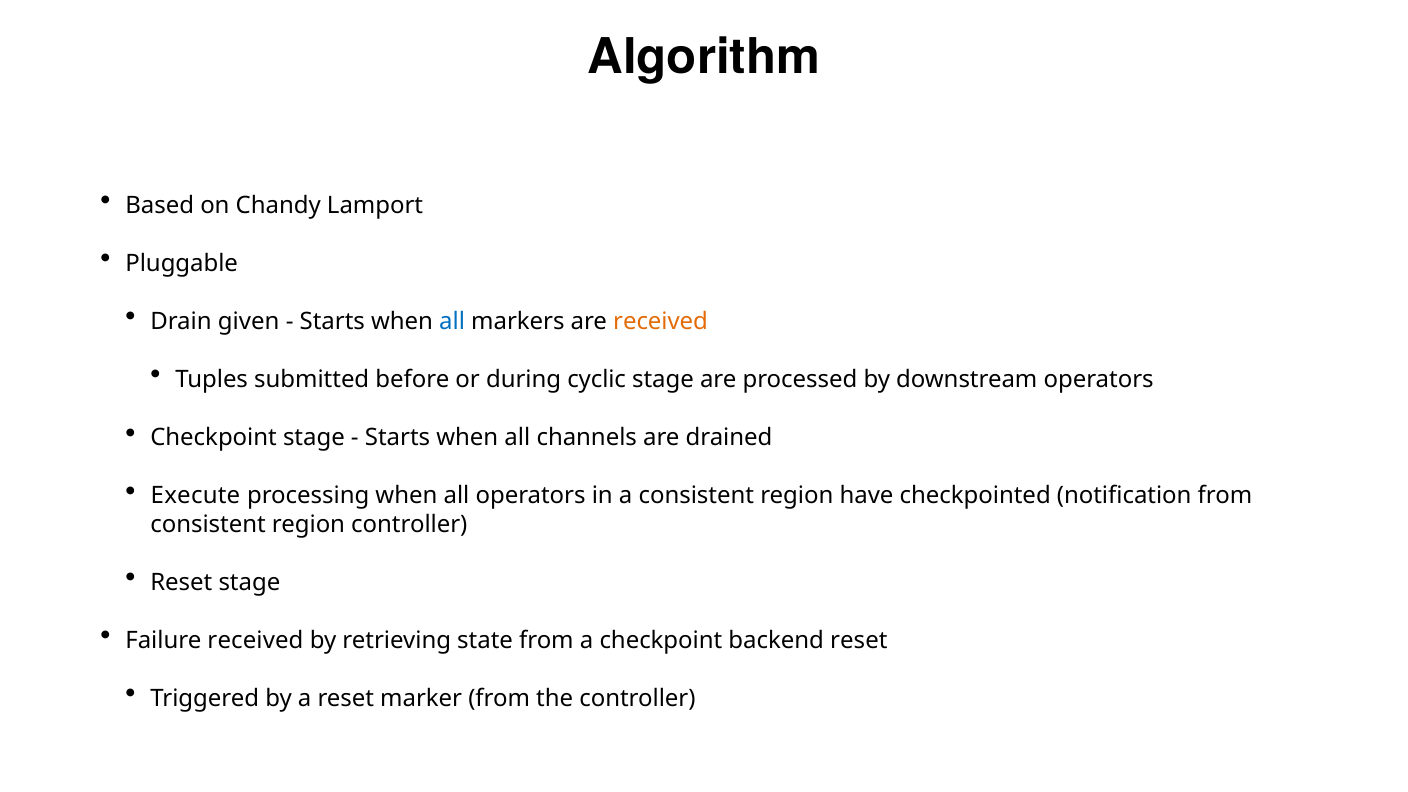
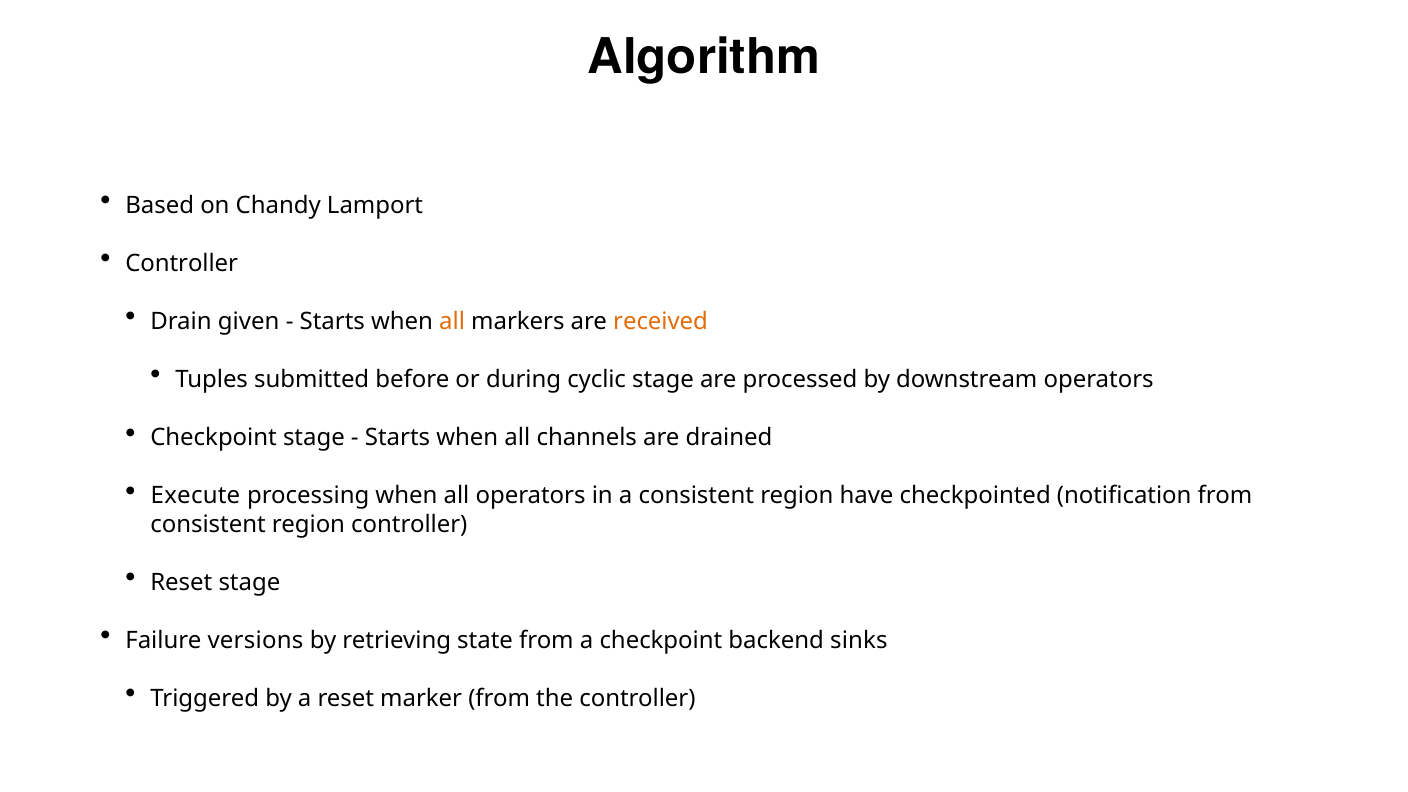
Pluggable at (182, 263): Pluggable -> Controller
all at (452, 321) colour: blue -> orange
Failure received: received -> versions
backend reset: reset -> sinks
